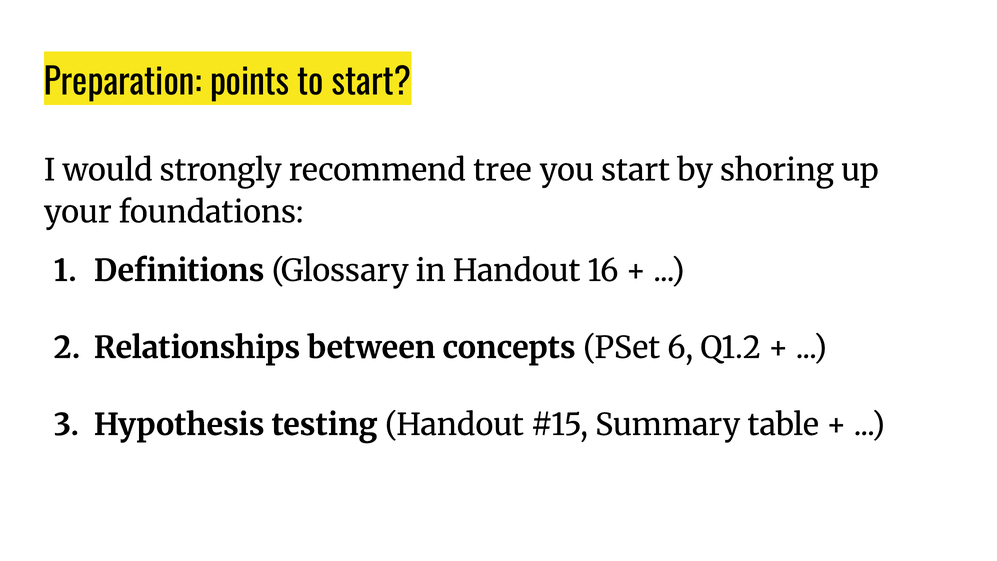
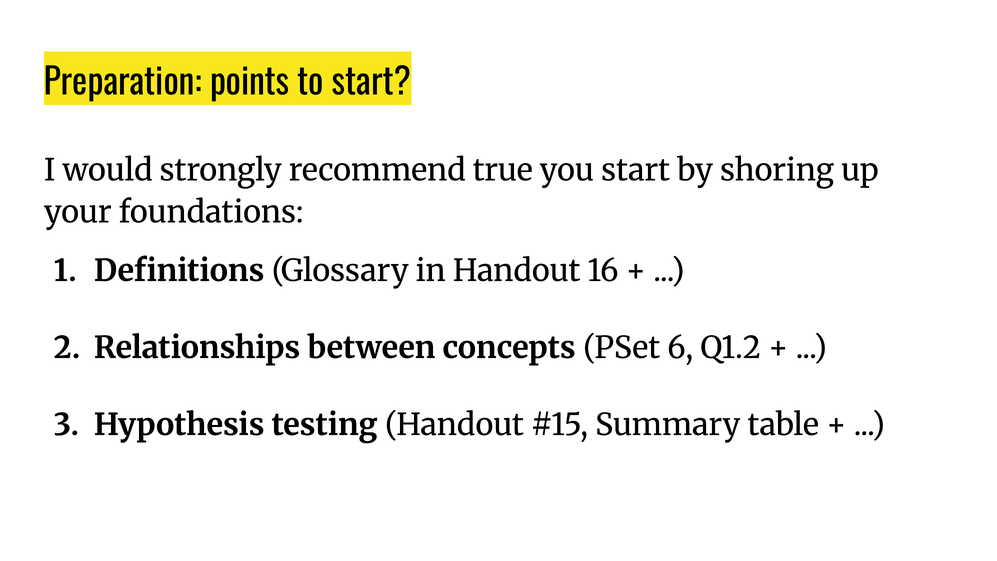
tree: tree -> true
